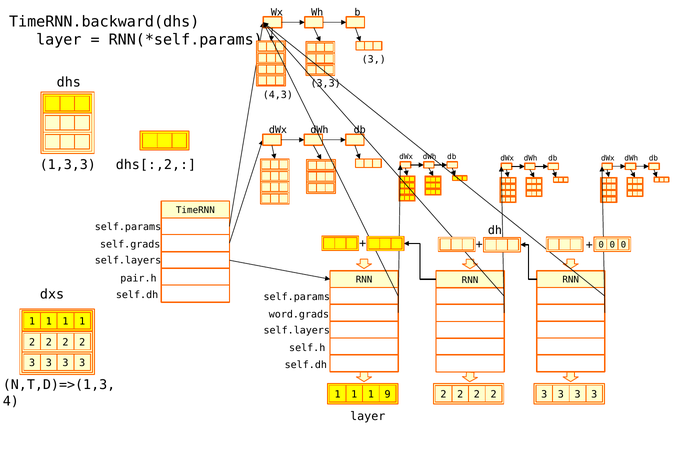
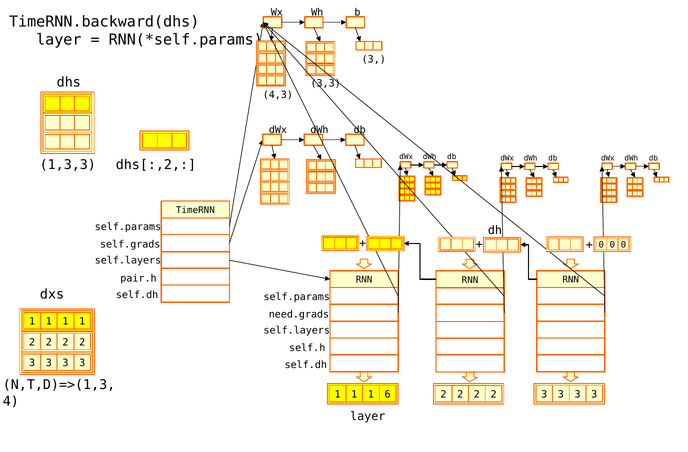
word.grads: word.grads -> need.grads
9: 9 -> 6
